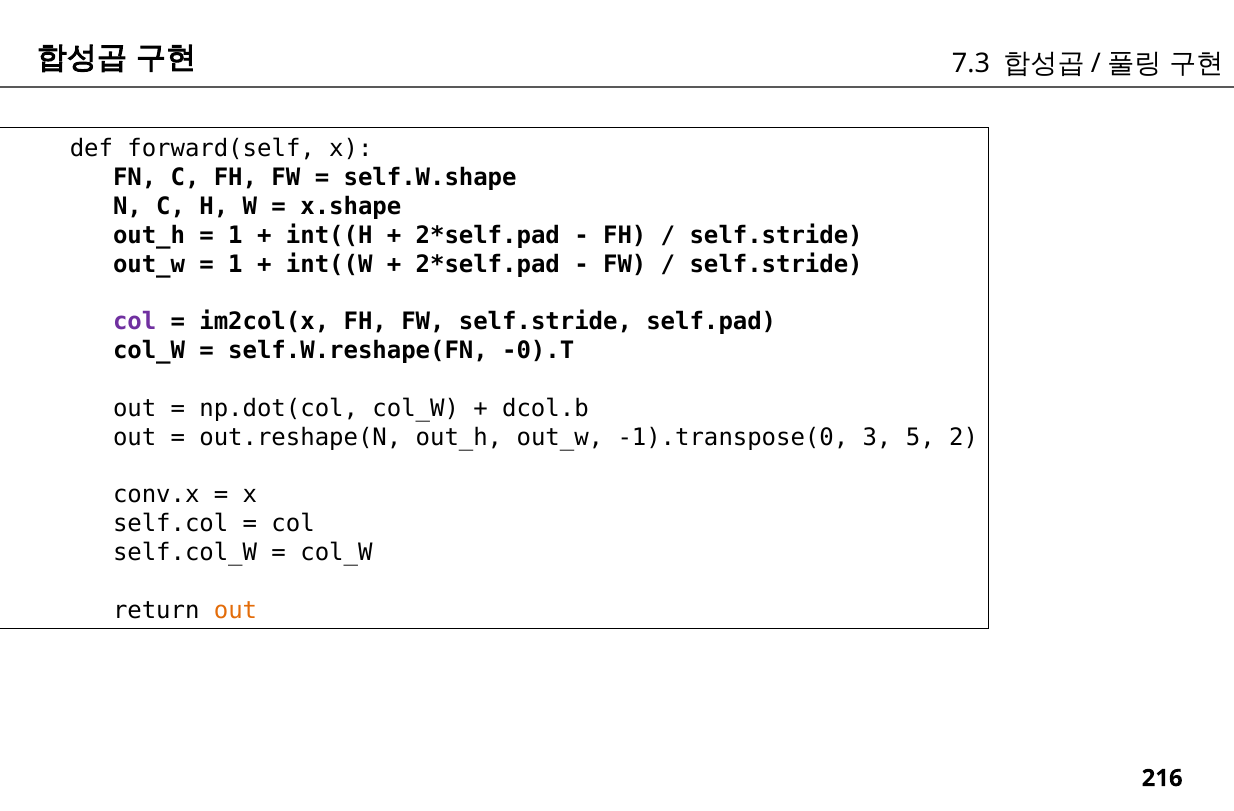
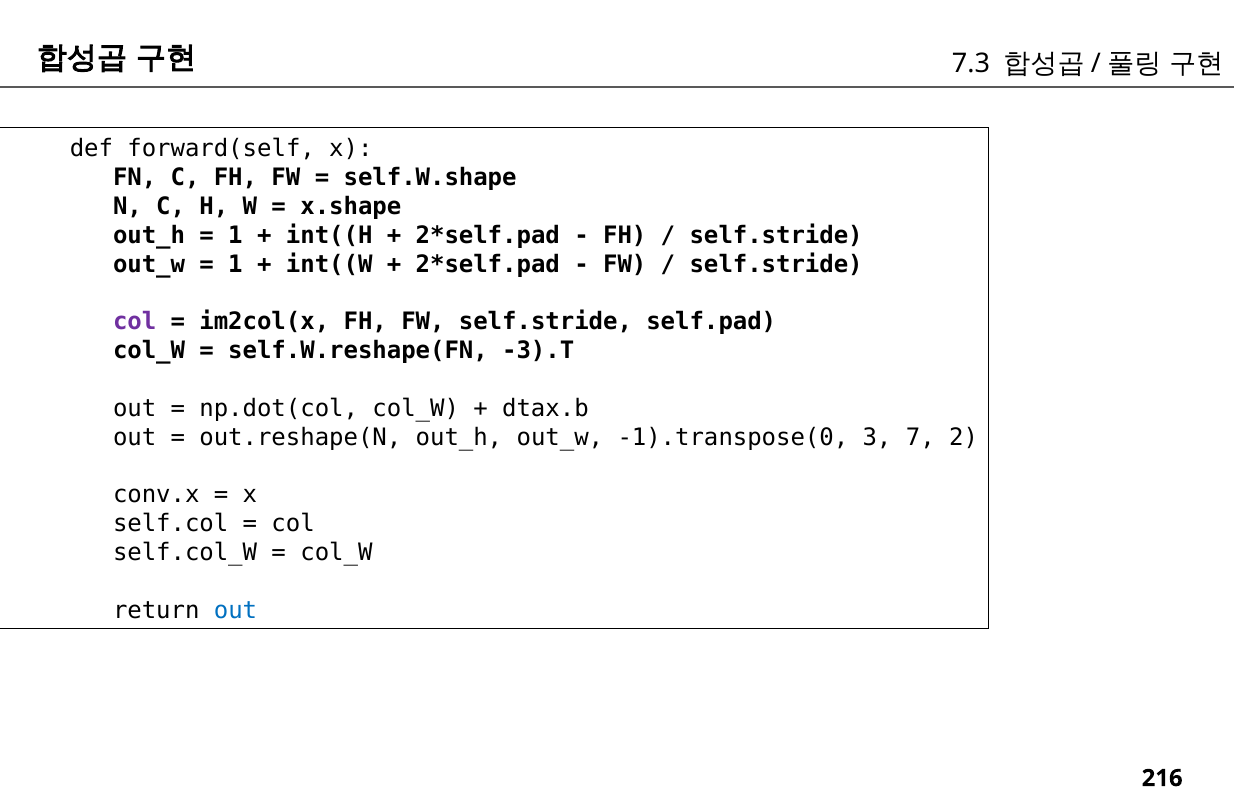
-0).T: -0).T -> -3).T
dcol.b: dcol.b -> dtax.b
5: 5 -> 7
out at (235, 610) colour: orange -> blue
